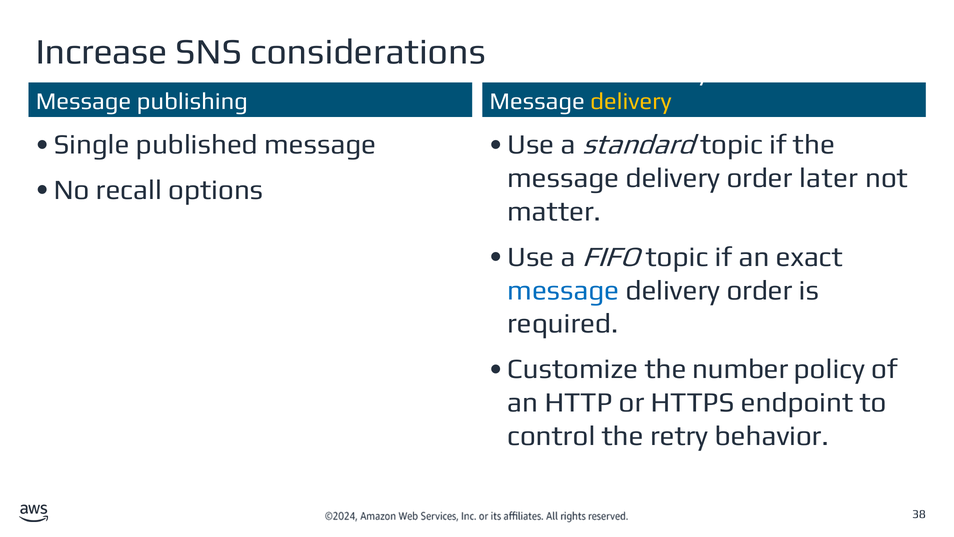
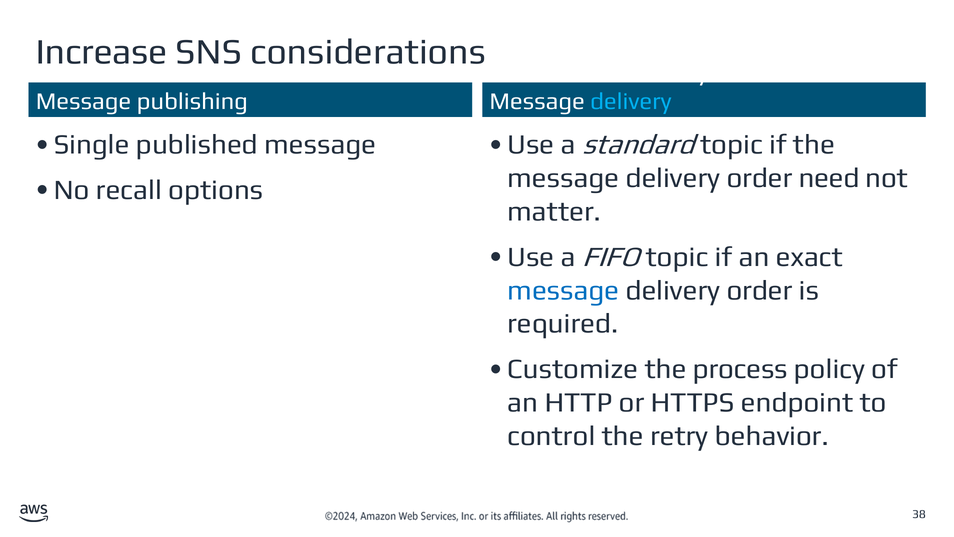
delivery at (631, 101) colour: yellow -> light blue
order later: later -> need
number: number -> process
